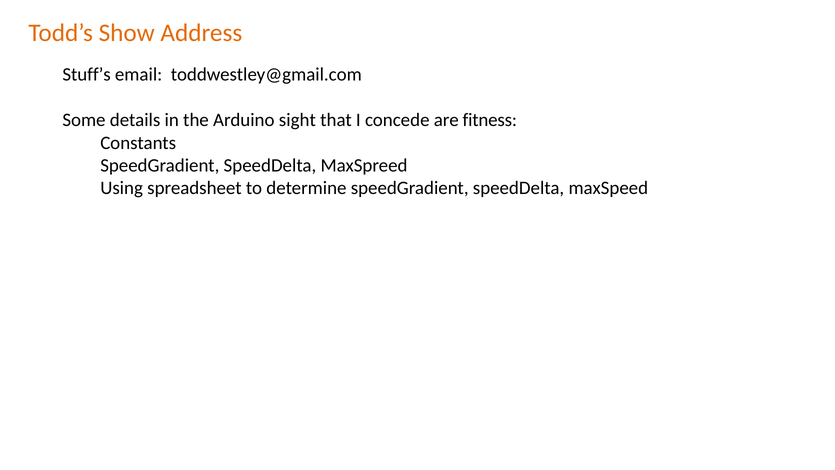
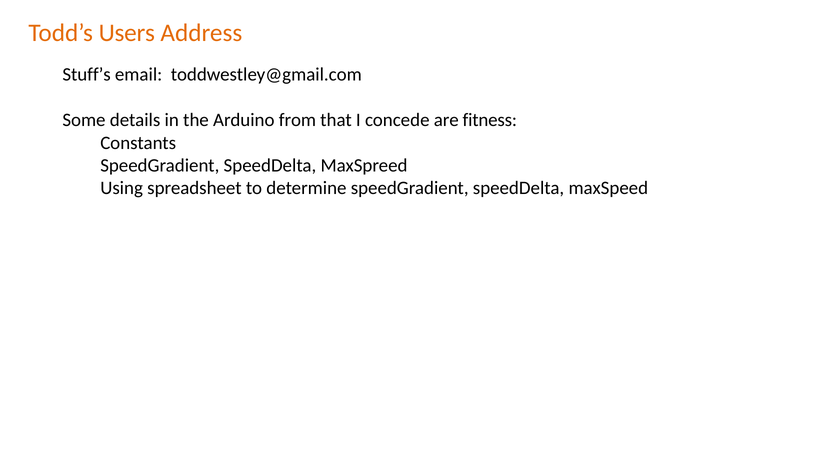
Show: Show -> Users
sight: sight -> from
